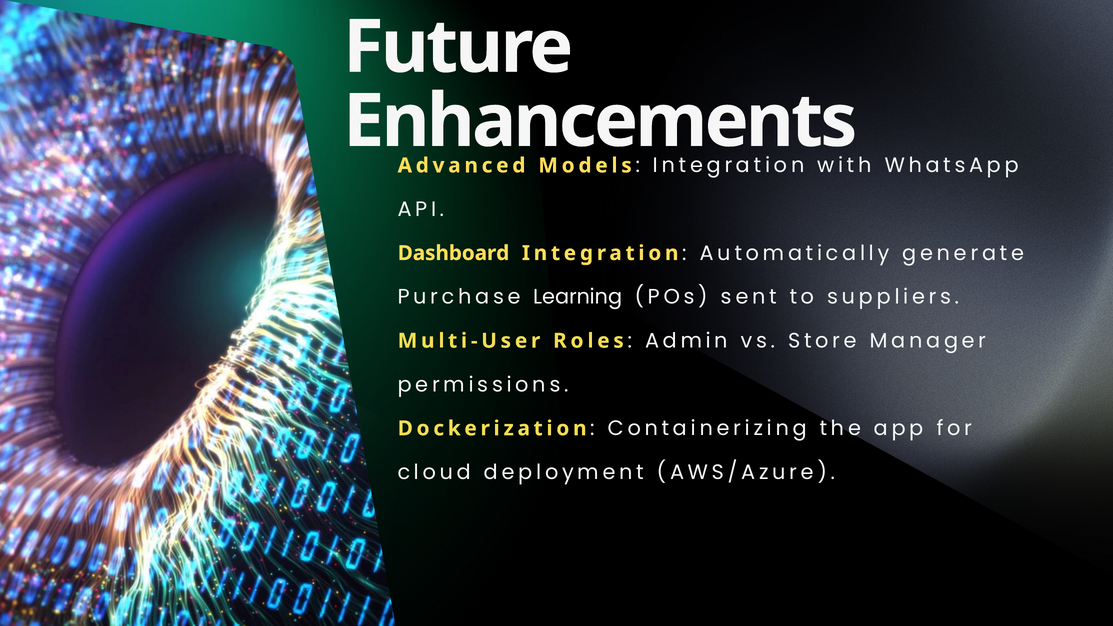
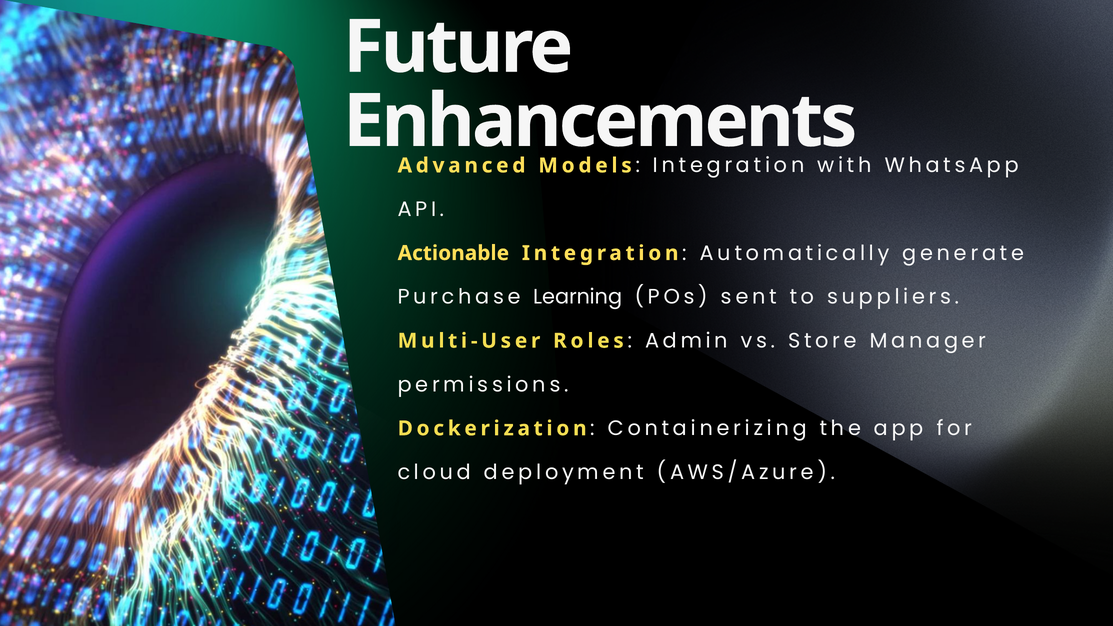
Dashboard: Dashboard -> Actionable
